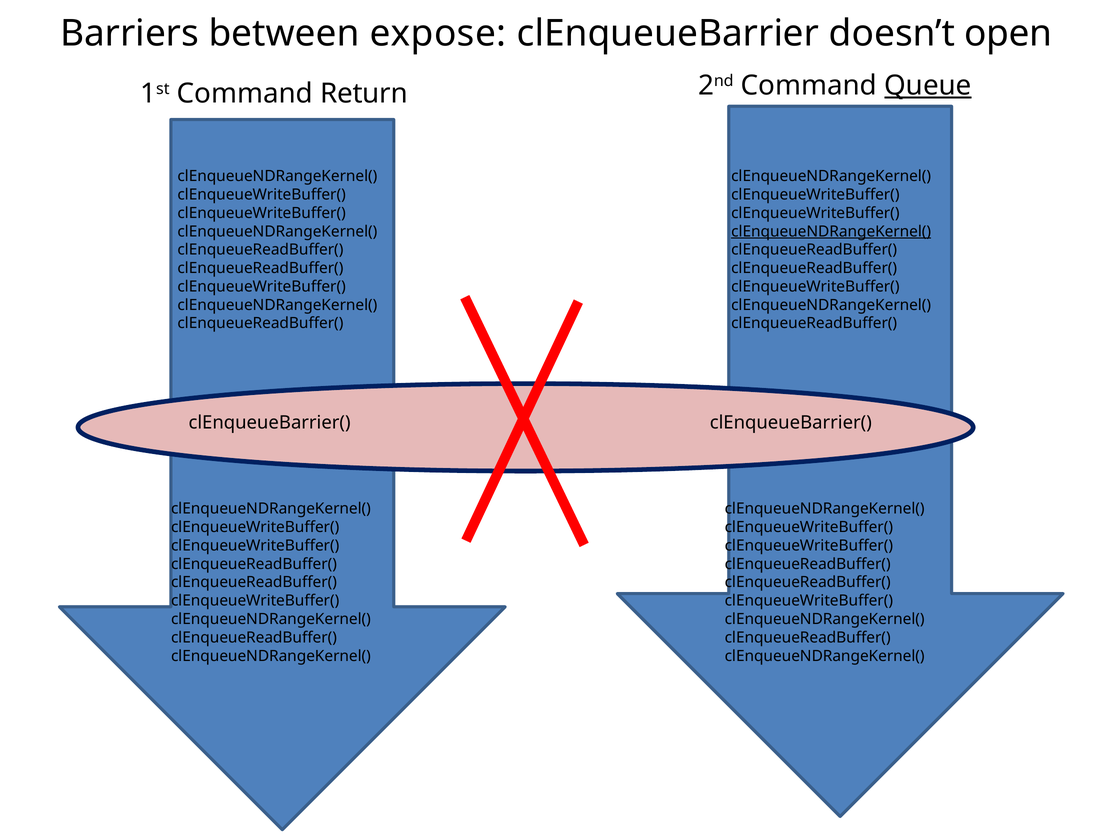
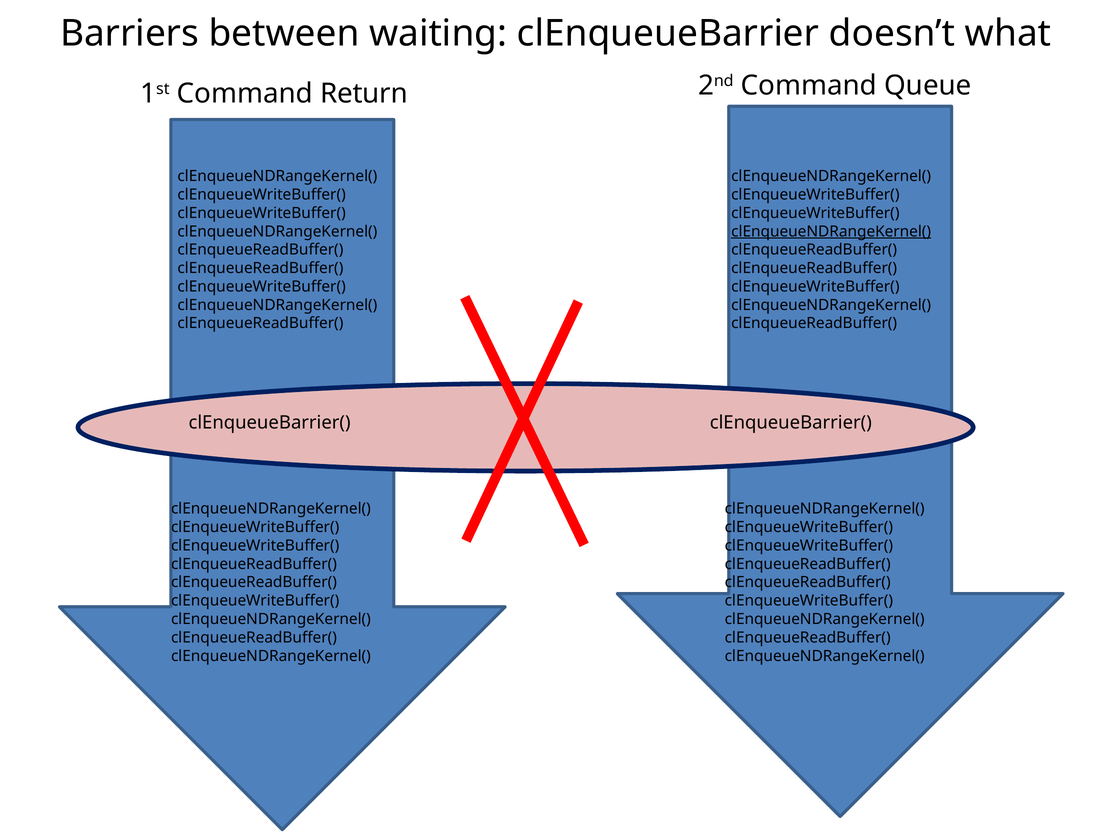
expose: expose -> waiting
open: open -> what
Queue underline: present -> none
